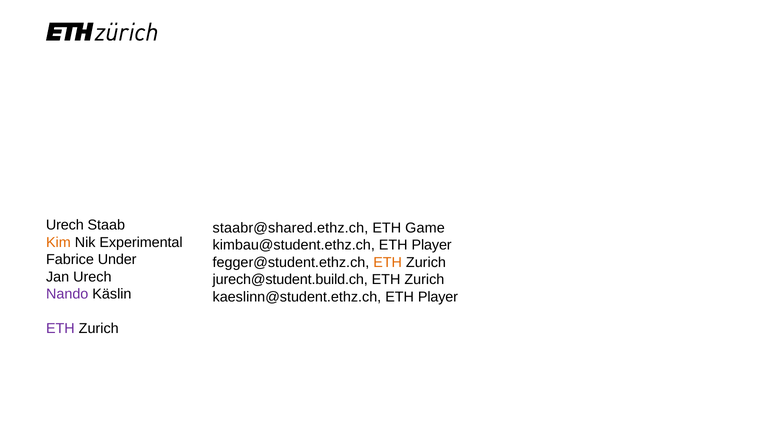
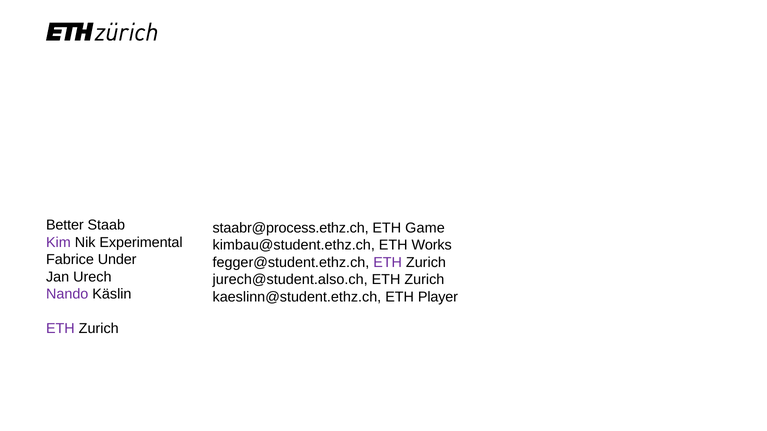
Urech at (65, 225): Urech -> Better
staabr@shared.ethz.ch: staabr@shared.ethz.ch -> staabr@process.ethz.ch
Kim colour: orange -> purple
kimbau@student.ethz.ch ETH Player: Player -> Works
ETH at (388, 263) colour: orange -> purple
jurech@student.build.ch: jurech@student.build.ch -> jurech@student.also.ch
